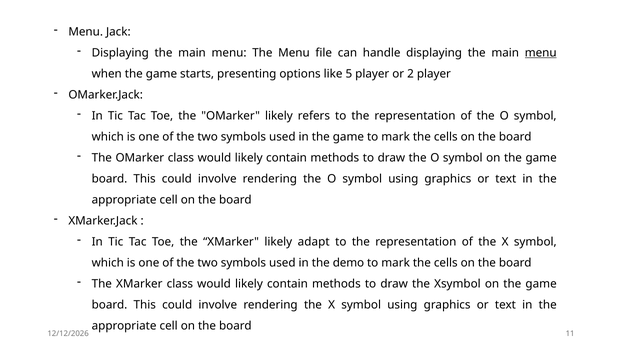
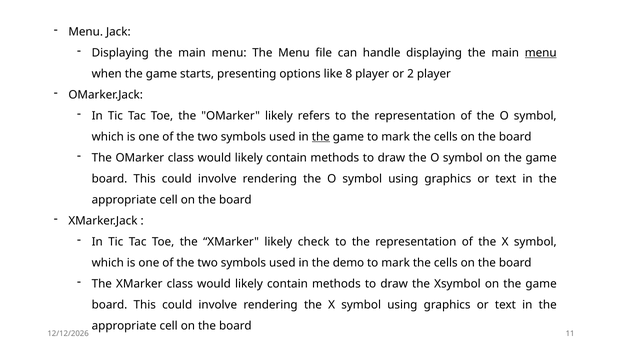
5: 5 -> 8
the at (321, 137) underline: none -> present
adapt: adapt -> check
